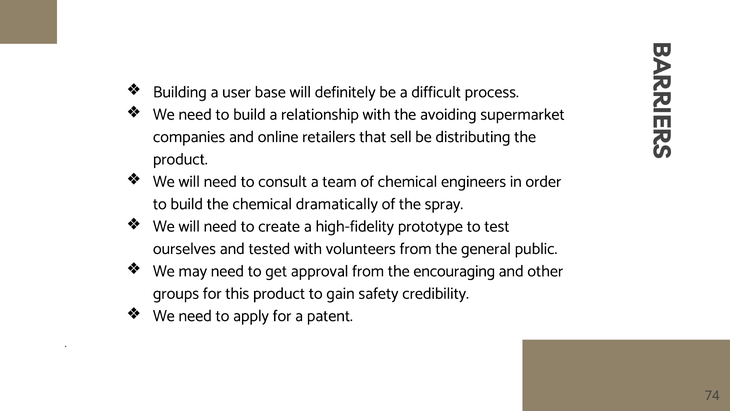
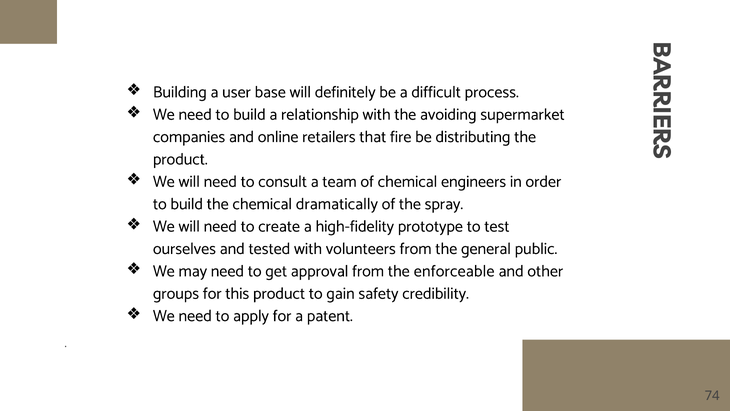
sell: sell -> fire
encouraging: encouraging -> enforceable
